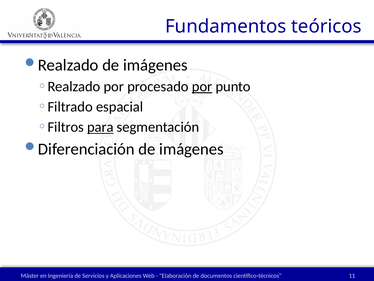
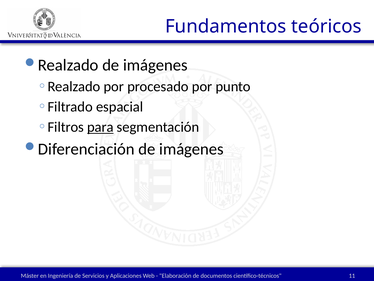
por at (202, 86) underline: present -> none
